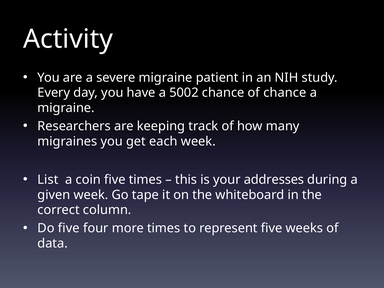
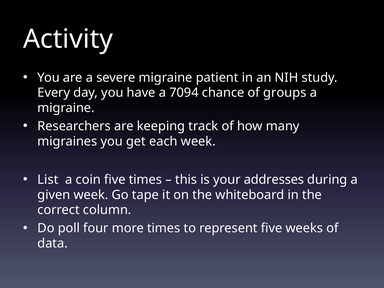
5002: 5002 -> 7094
of chance: chance -> groups
Do five: five -> poll
